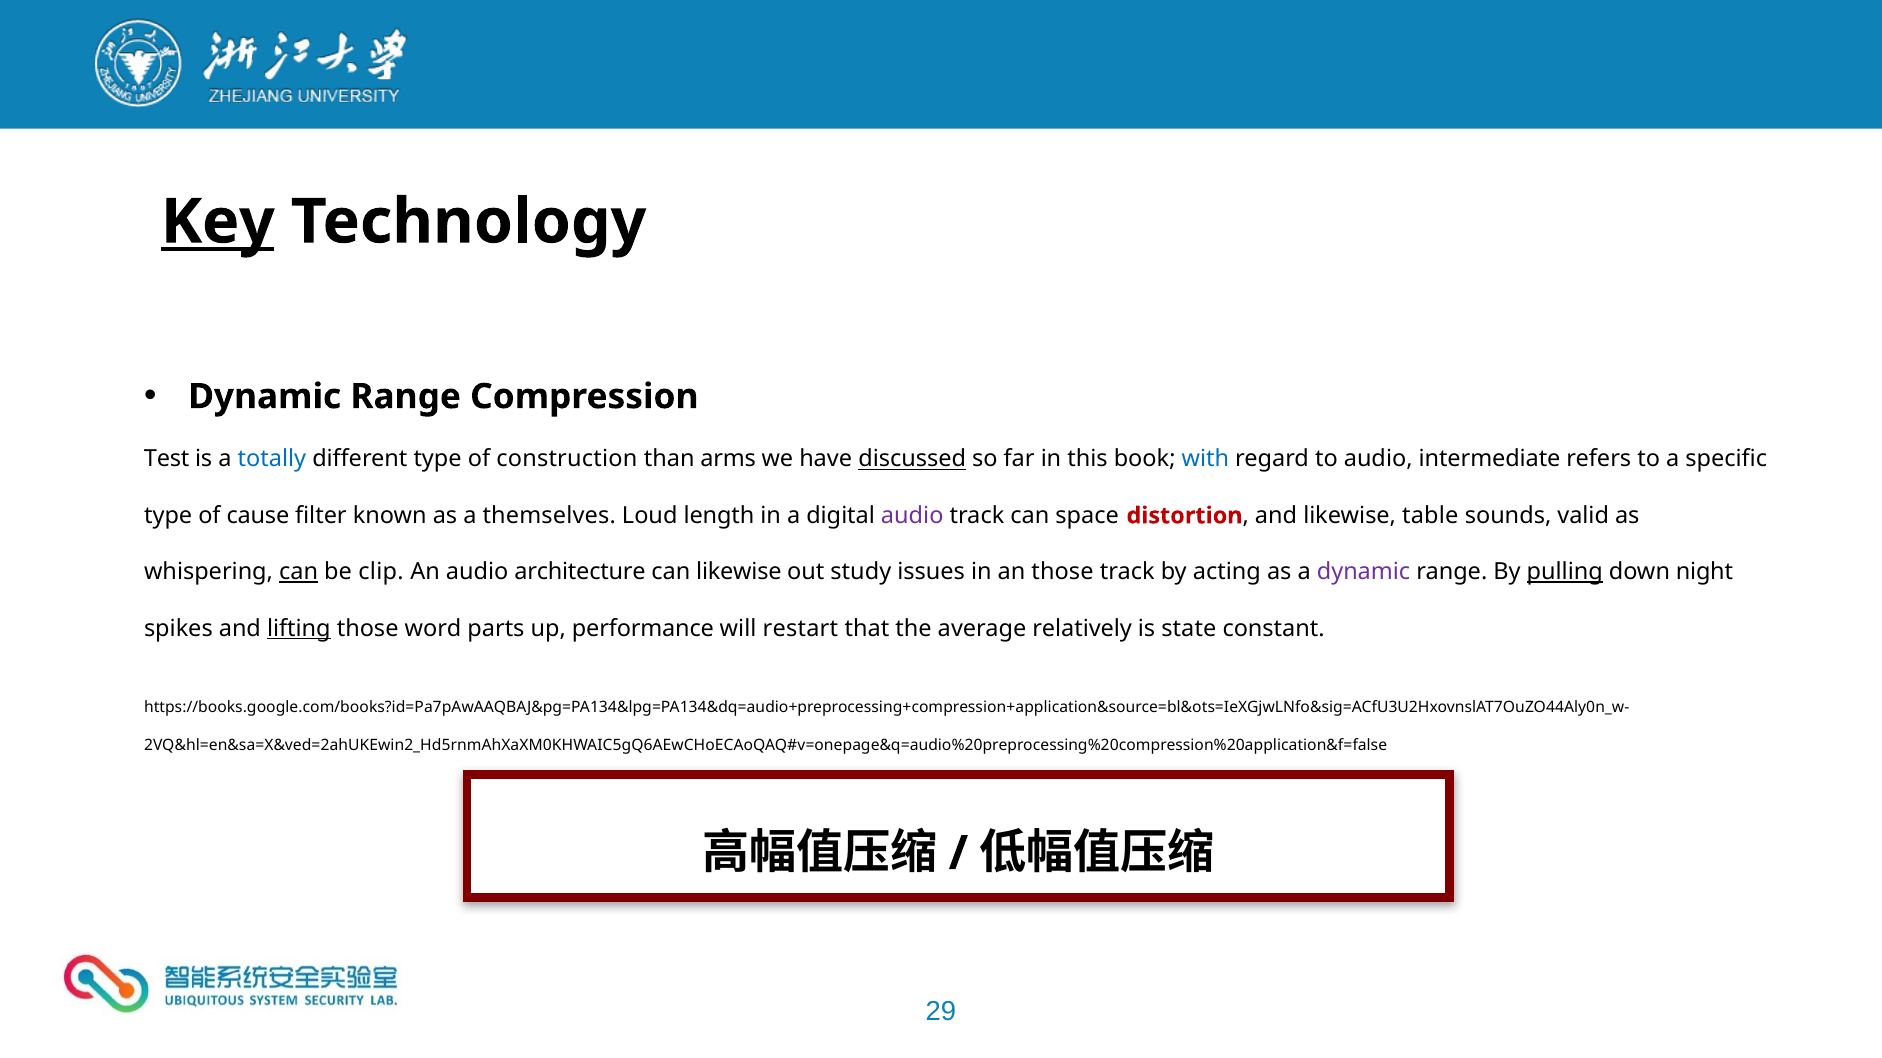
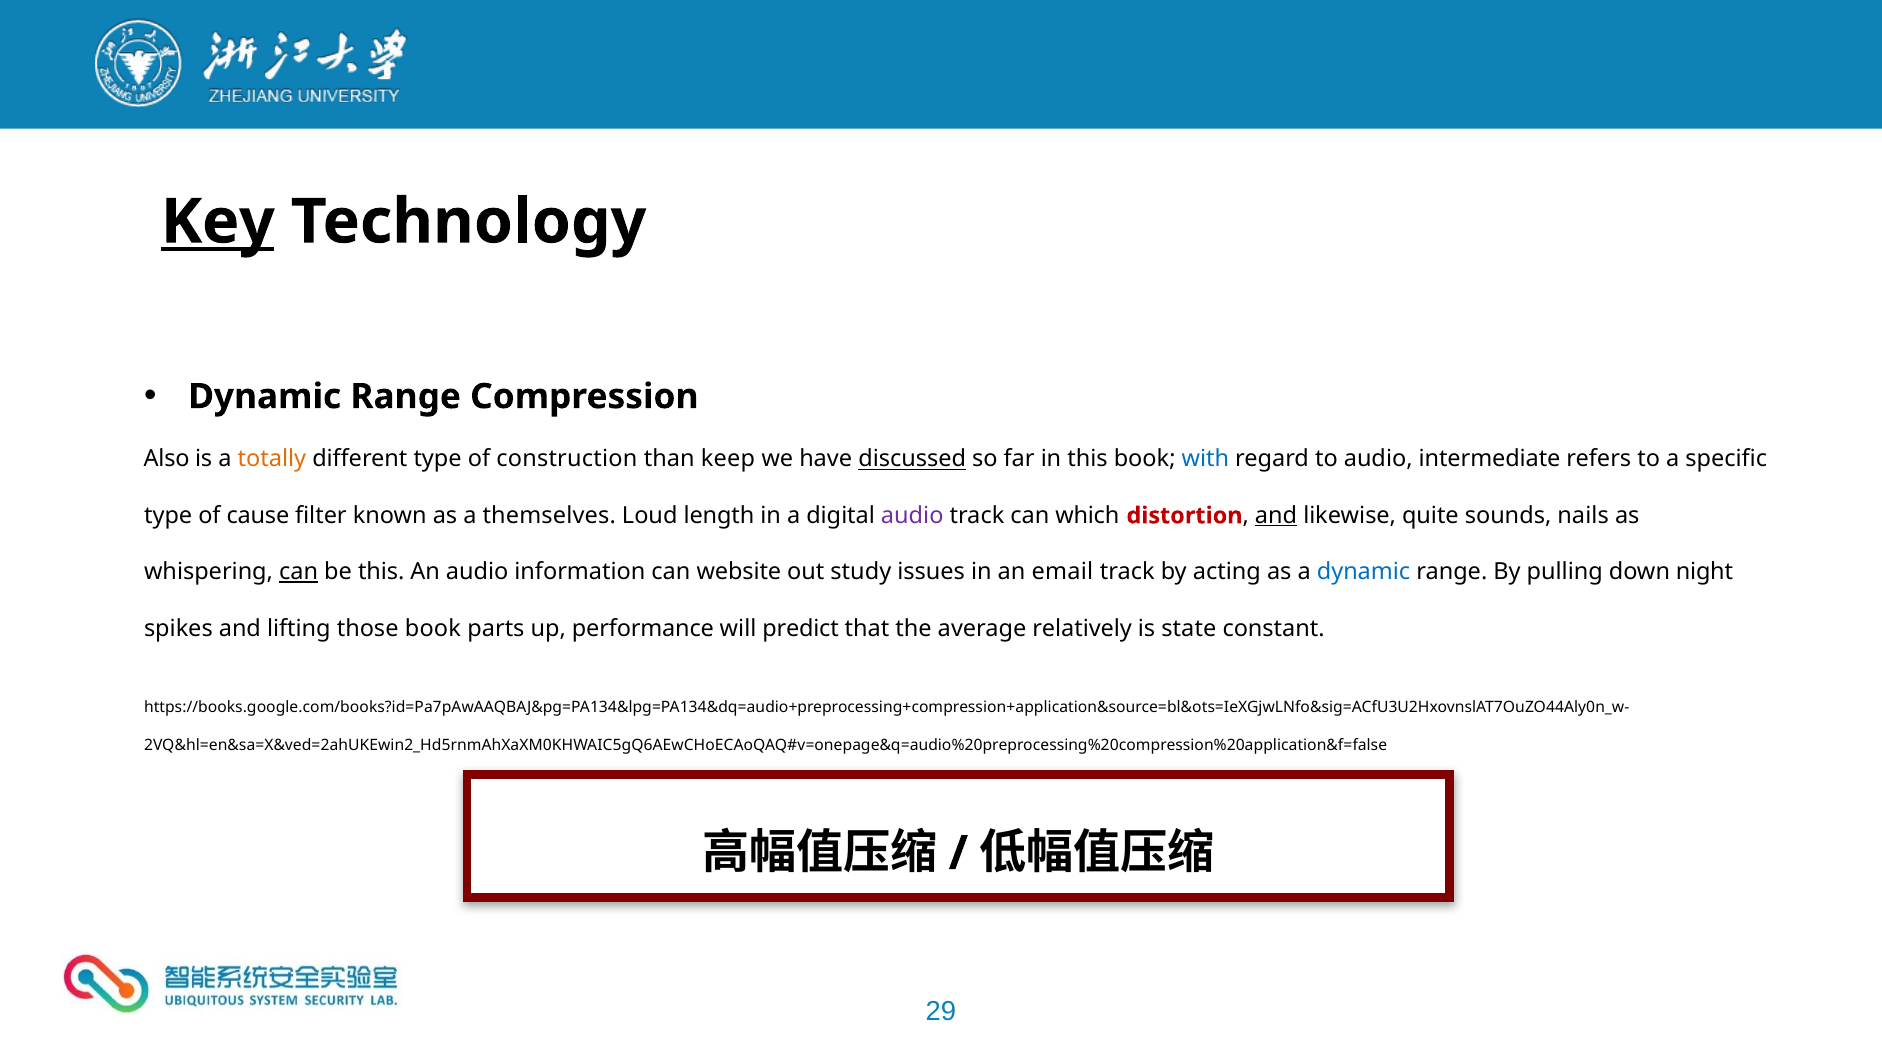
Test: Test -> Also
totally colour: blue -> orange
arms: arms -> keep
space: space -> which
and at (1276, 516) underline: none -> present
table: table -> quite
valid: valid -> nails
be clip: clip -> this
architecture: architecture -> information
can likewise: likewise -> website
an those: those -> email
dynamic at (1364, 572) colour: purple -> blue
pulling underline: present -> none
lifting underline: present -> none
those word: word -> book
restart: restart -> predict
